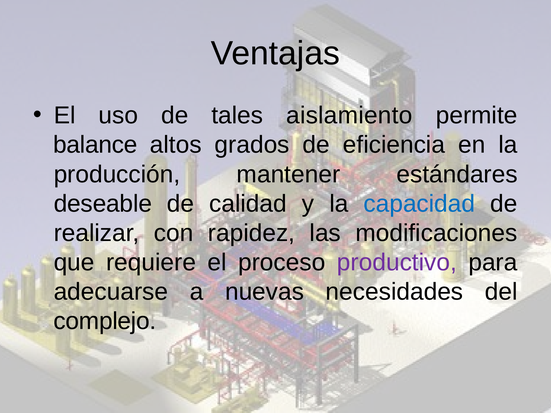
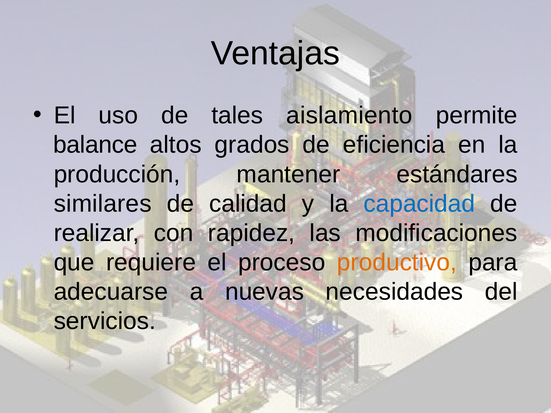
deseable: deseable -> similares
productivo colour: purple -> orange
complejo: complejo -> servicios
